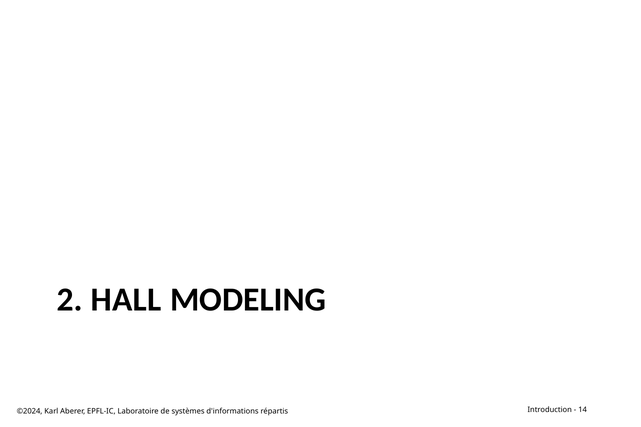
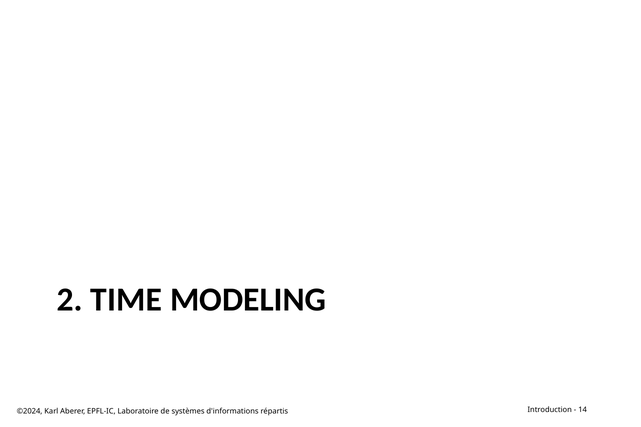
HALL: HALL -> TIME
